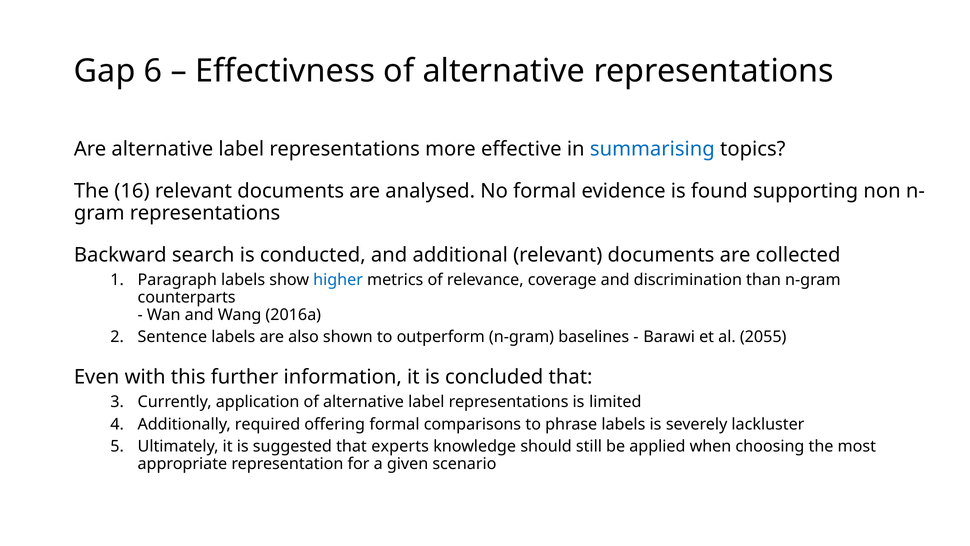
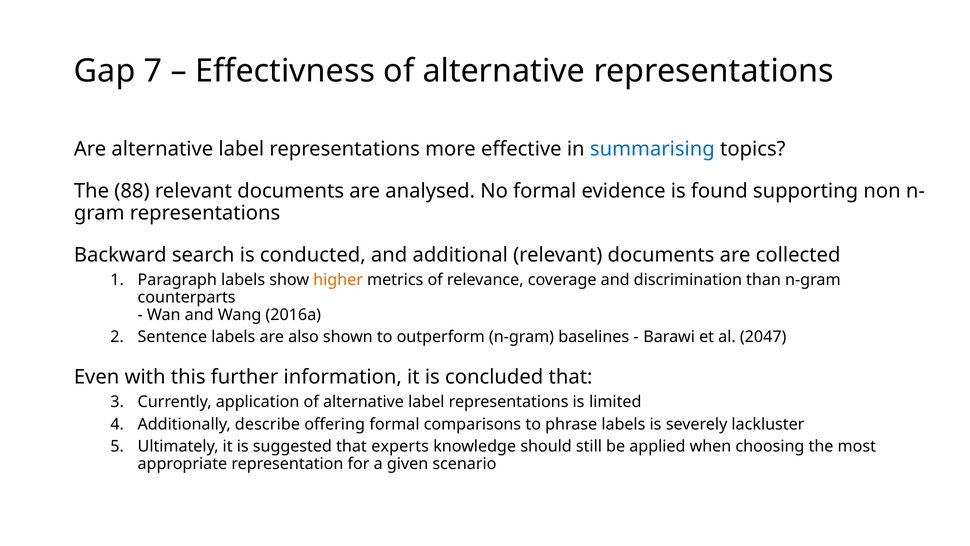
6: 6 -> 7
16: 16 -> 88
higher colour: blue -> orange
2055: 2055 -> 2047
required: required -> describe
